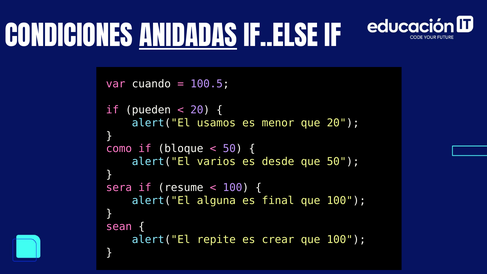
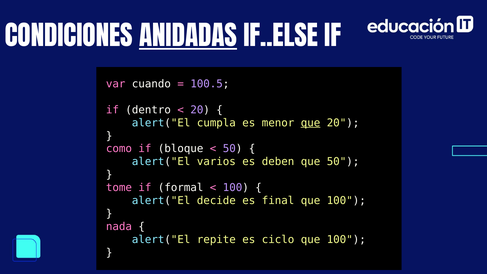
pueden: pueden -> dentro
usamos: usamos -> cumpla
que at (311, 123) underline: none -> present
desde: desde -> deben
sera: sera -> tome
resume: resume -> formal
alguna: alguna -> decide
sean: sean -> nada
crear: crear -> ciclo
